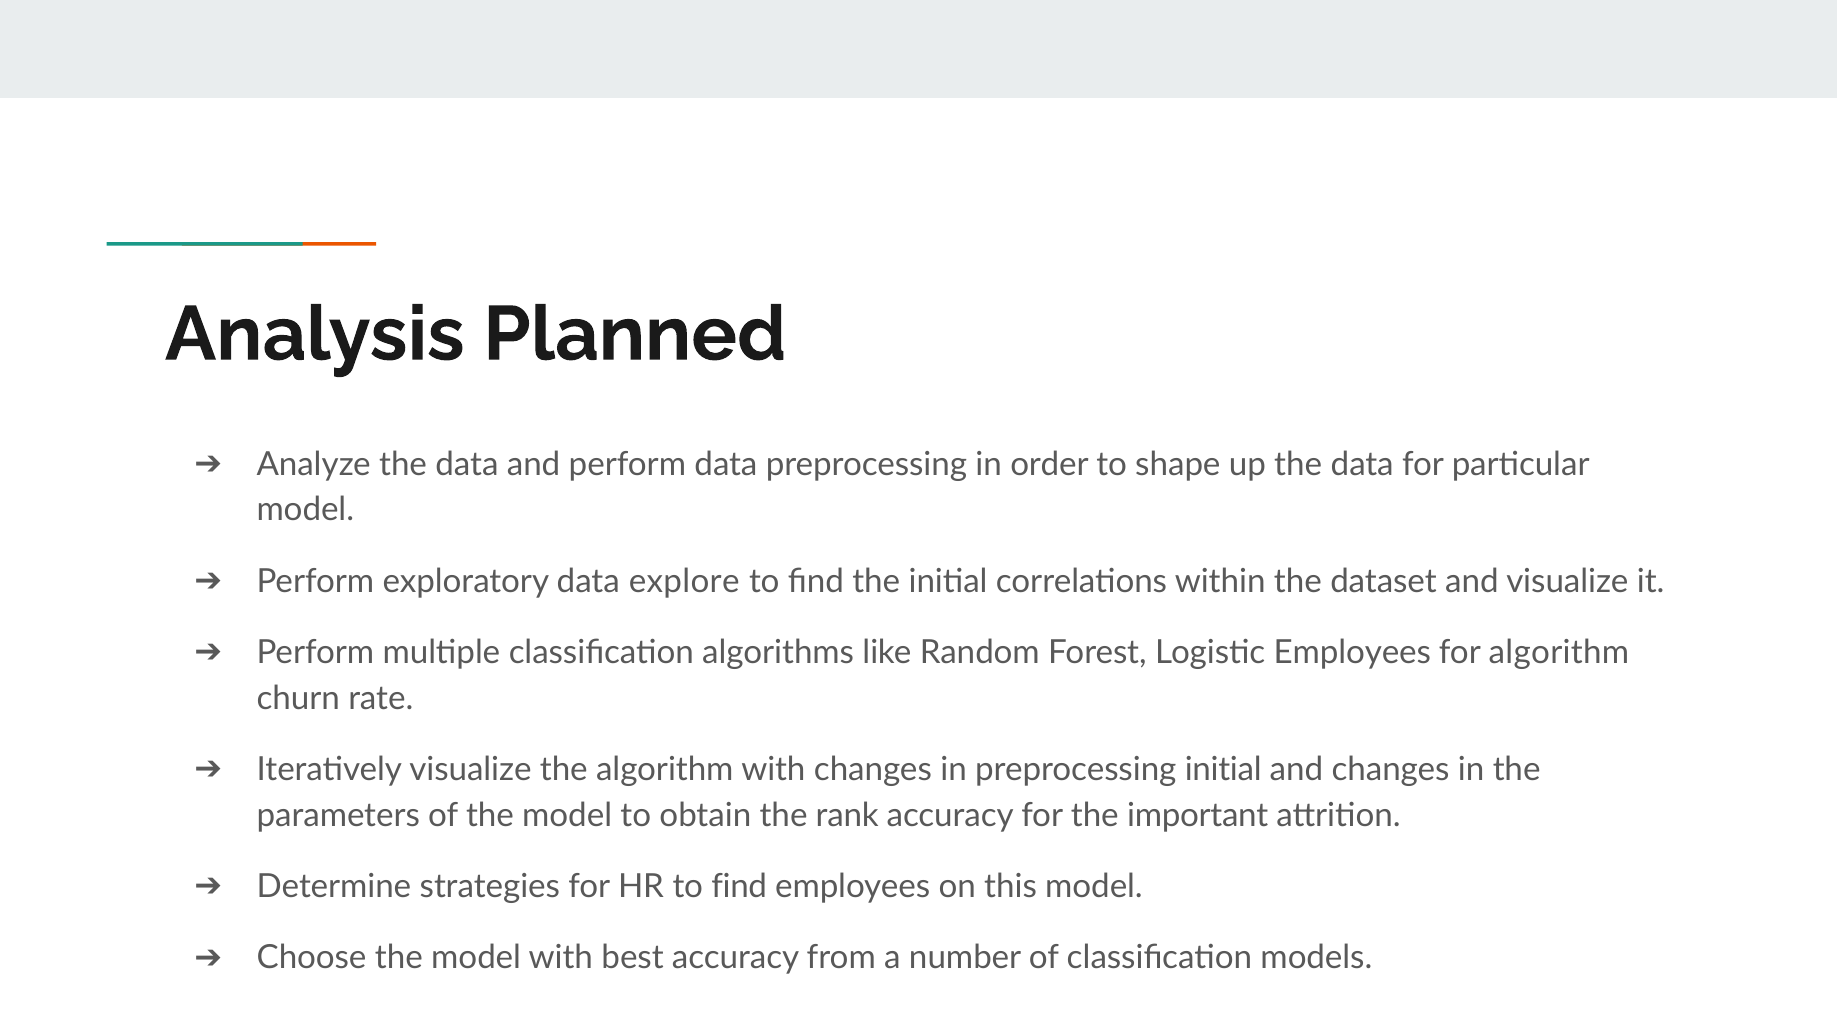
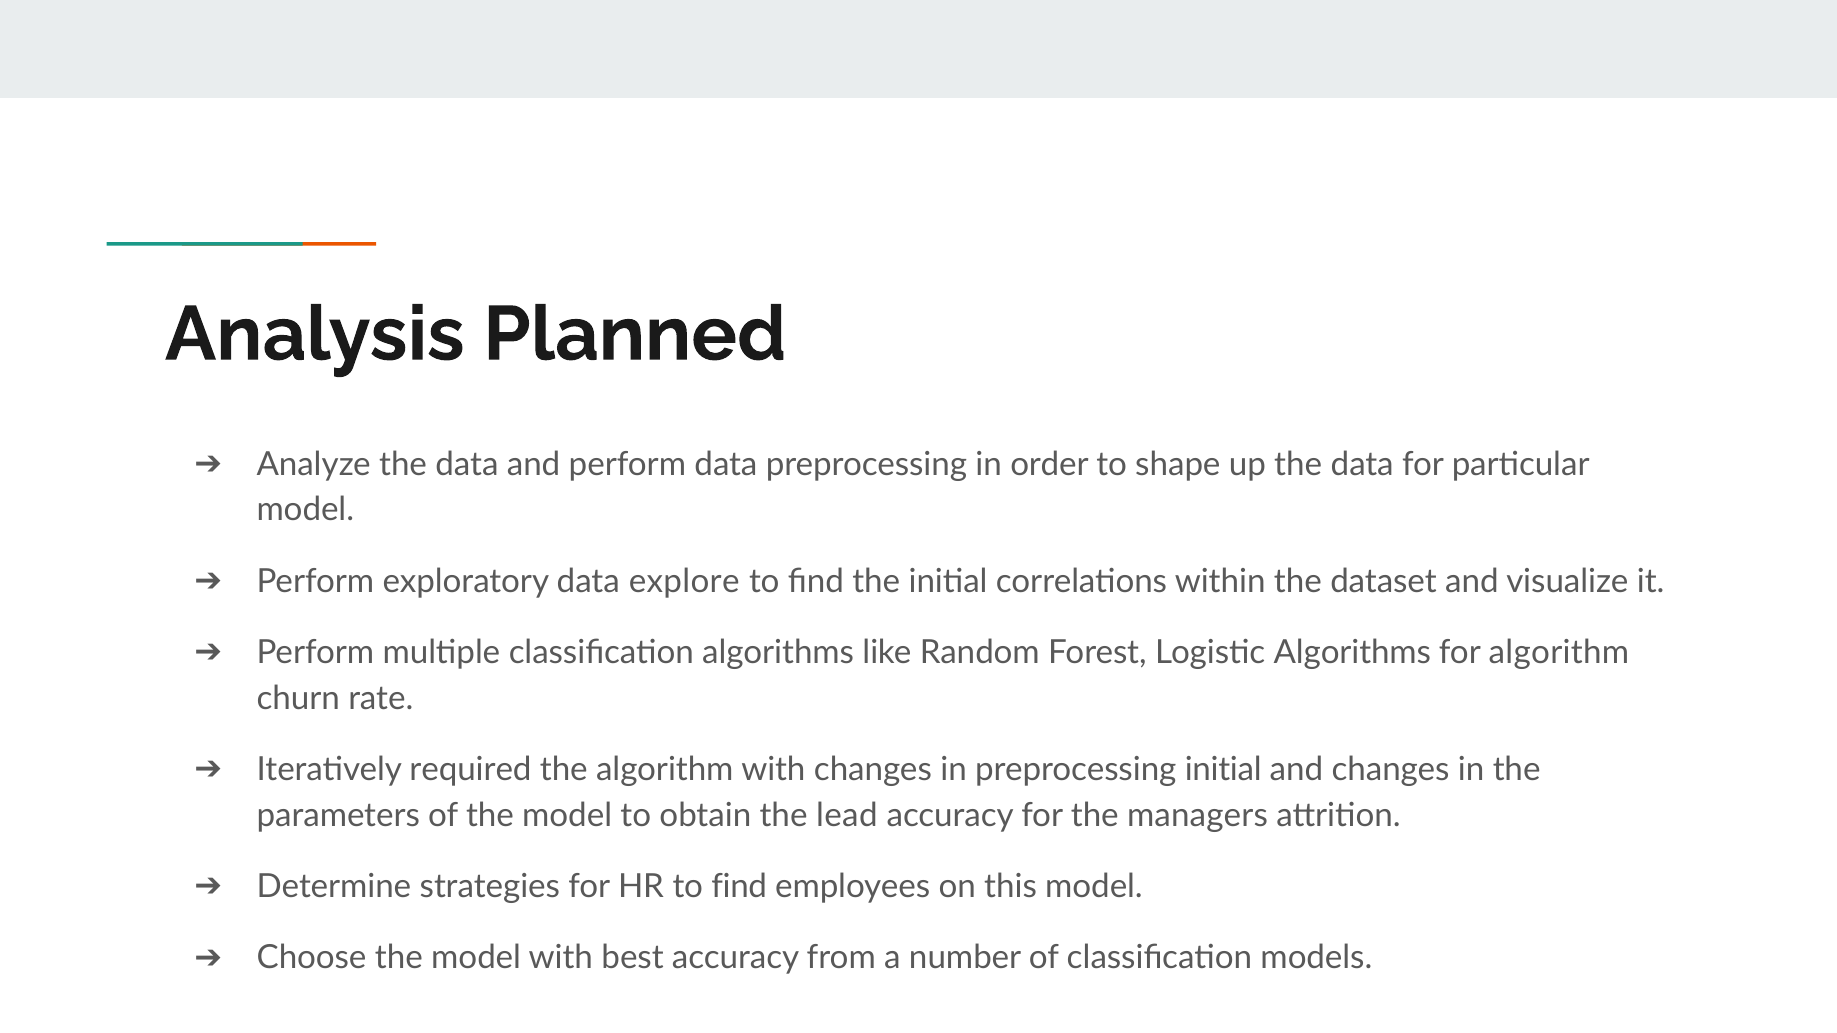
Logistic Employees: Employees -> Algorithms
Iteratively visualize: visualize -> required
rank: rank -> lead
important: important -> managers
